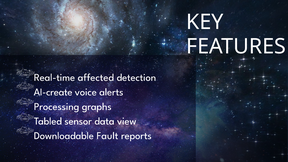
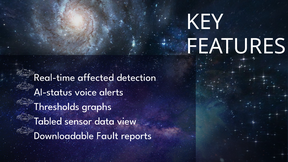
AI-create: AI-create -> AI-status
Processing: Processing -> Thresholds
